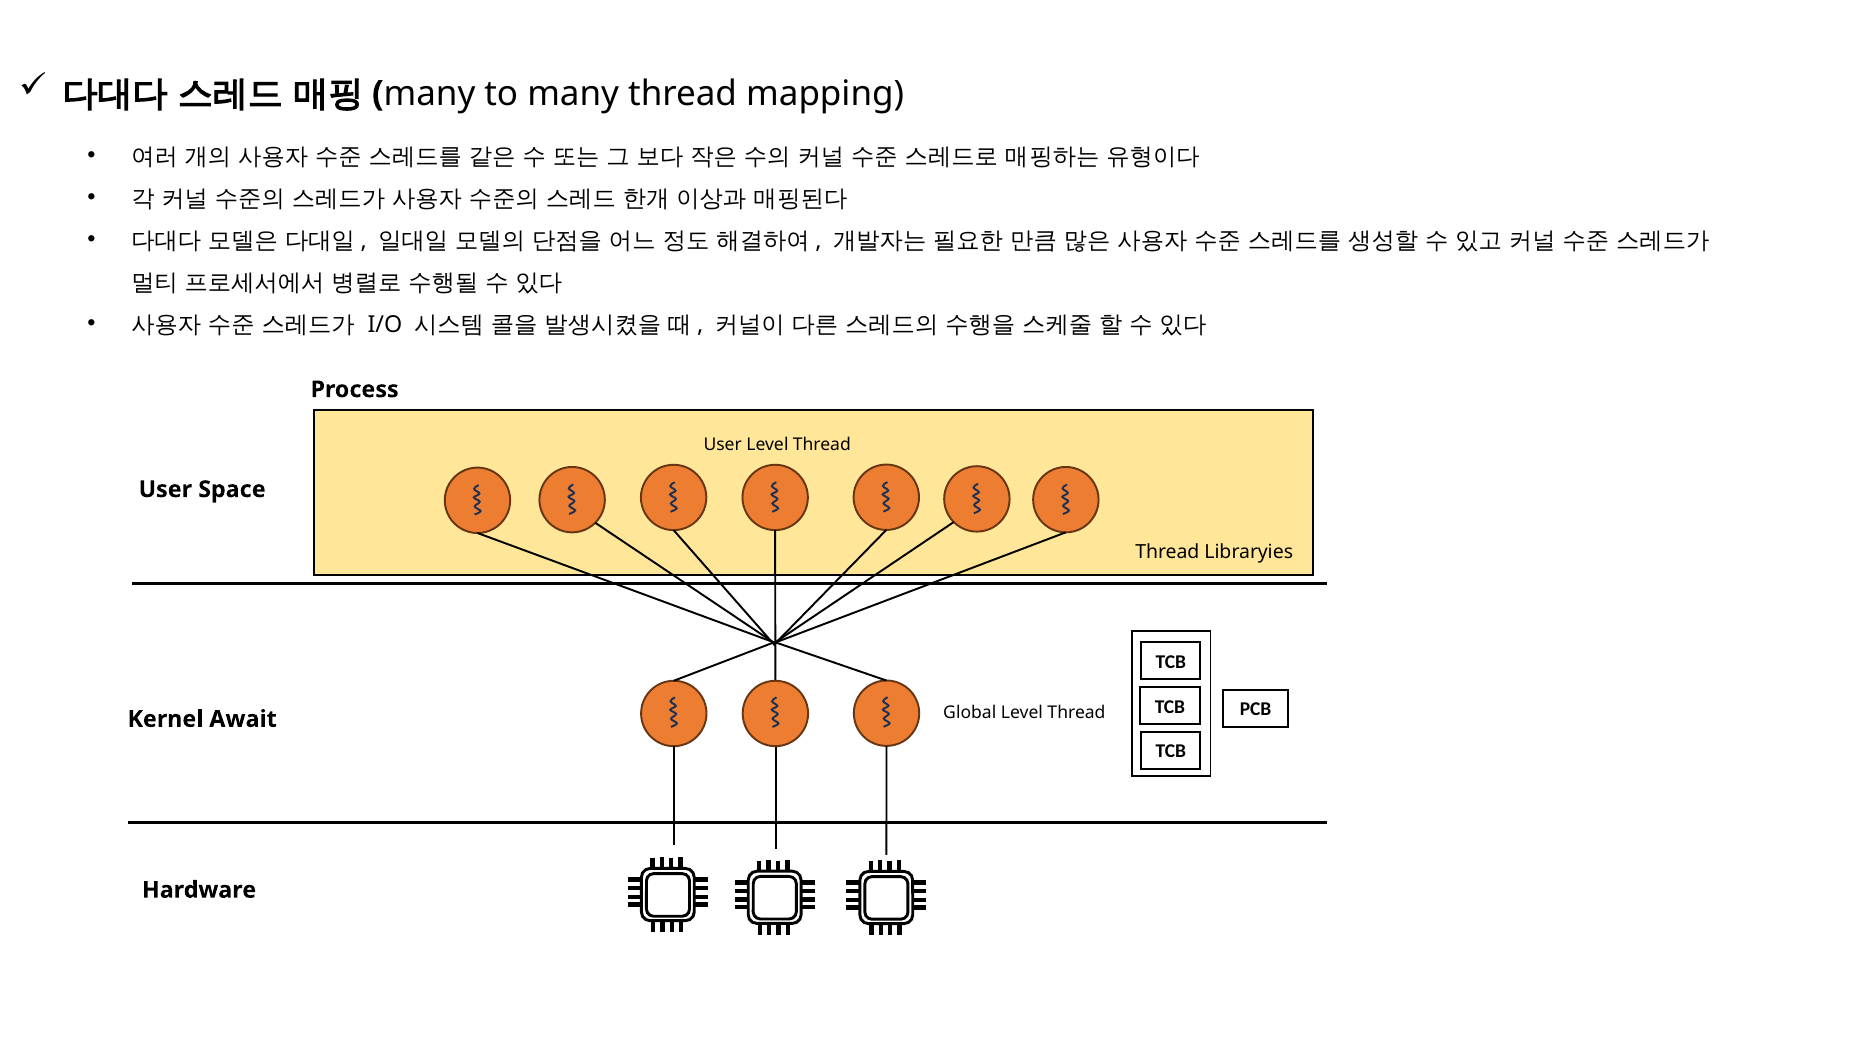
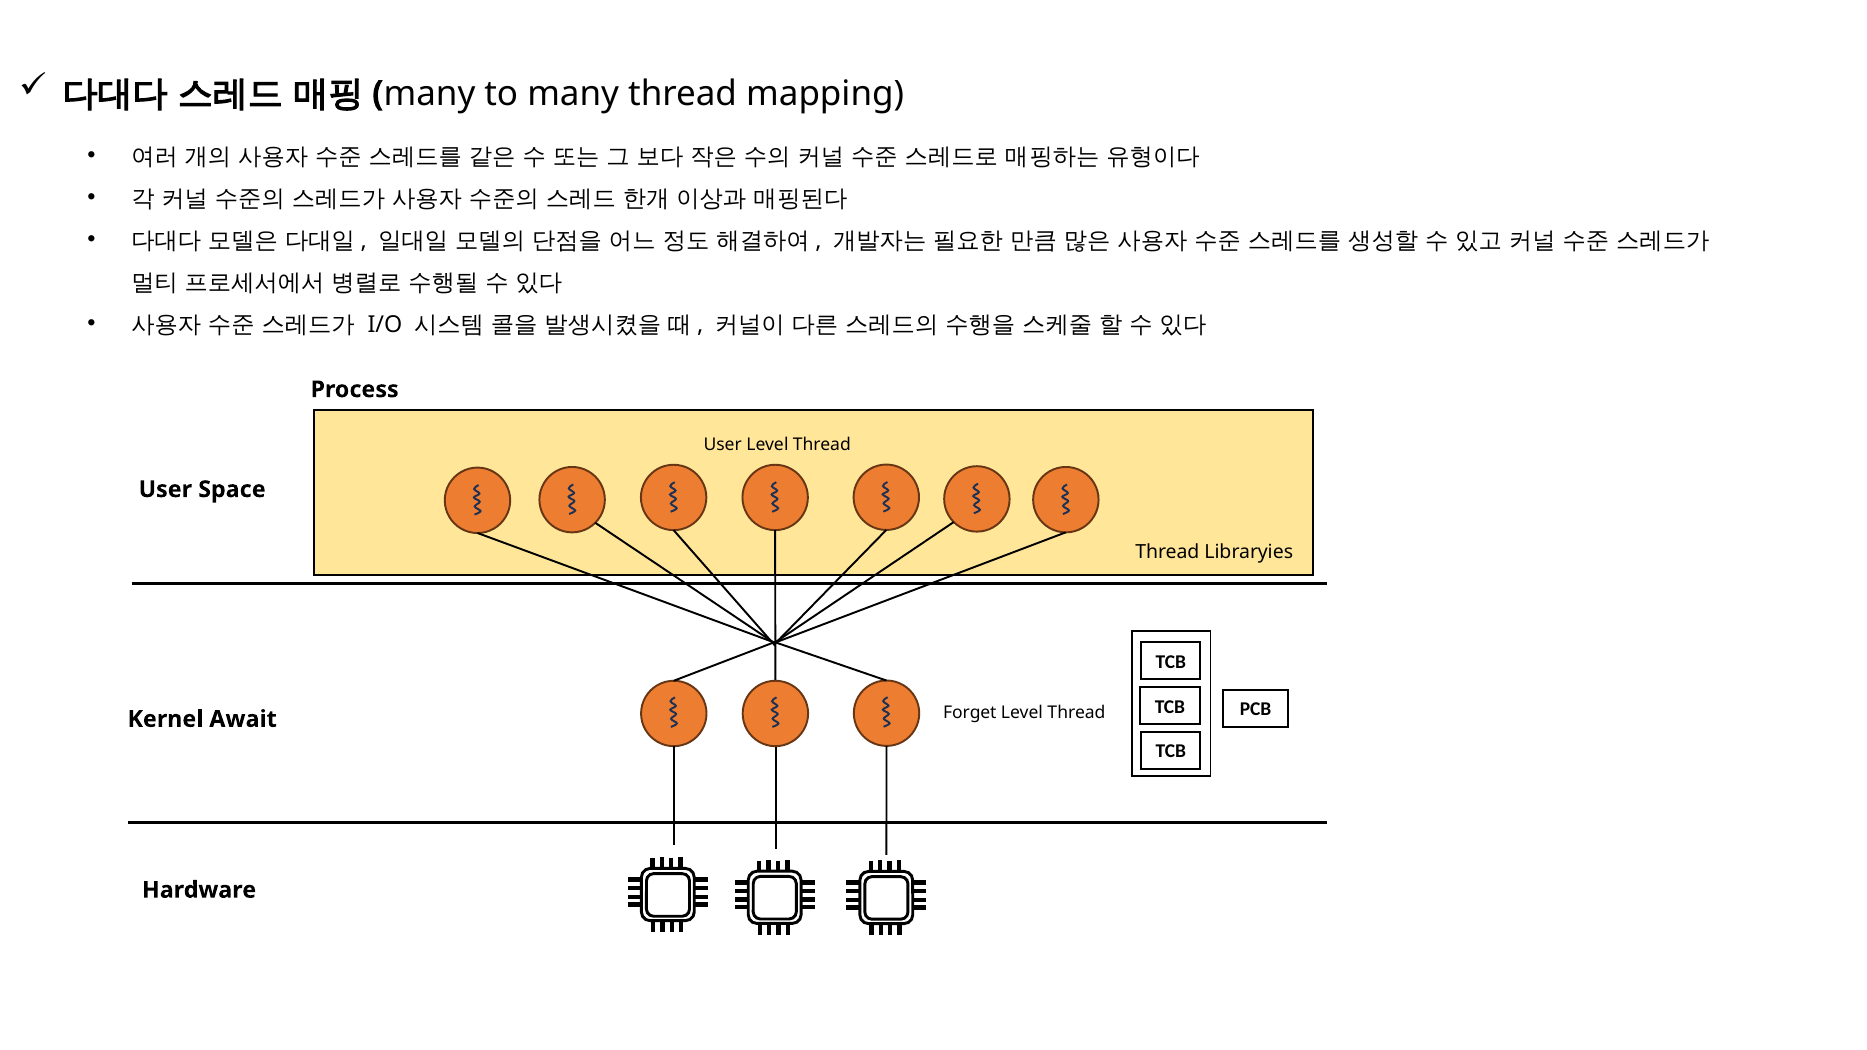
Global: Global -> Forget
